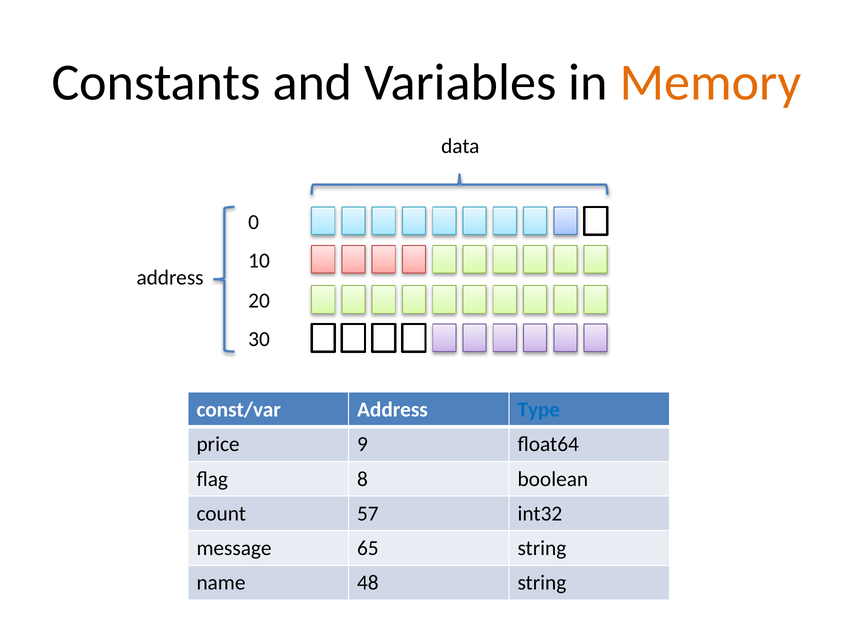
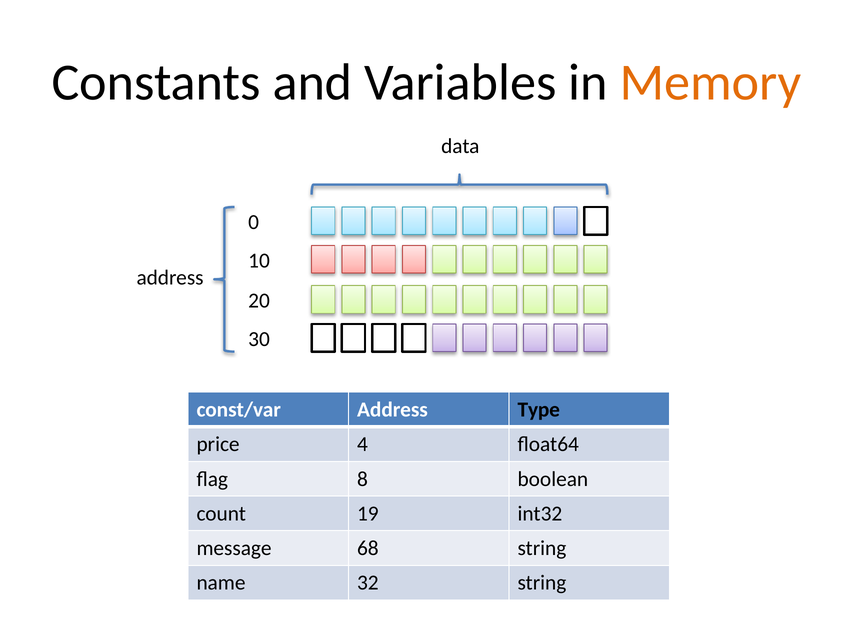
Type colour: blue -> black
9: 9 -> 4
57: 57 -> 19
65: 65 -> 68
48: 48 -> 32
